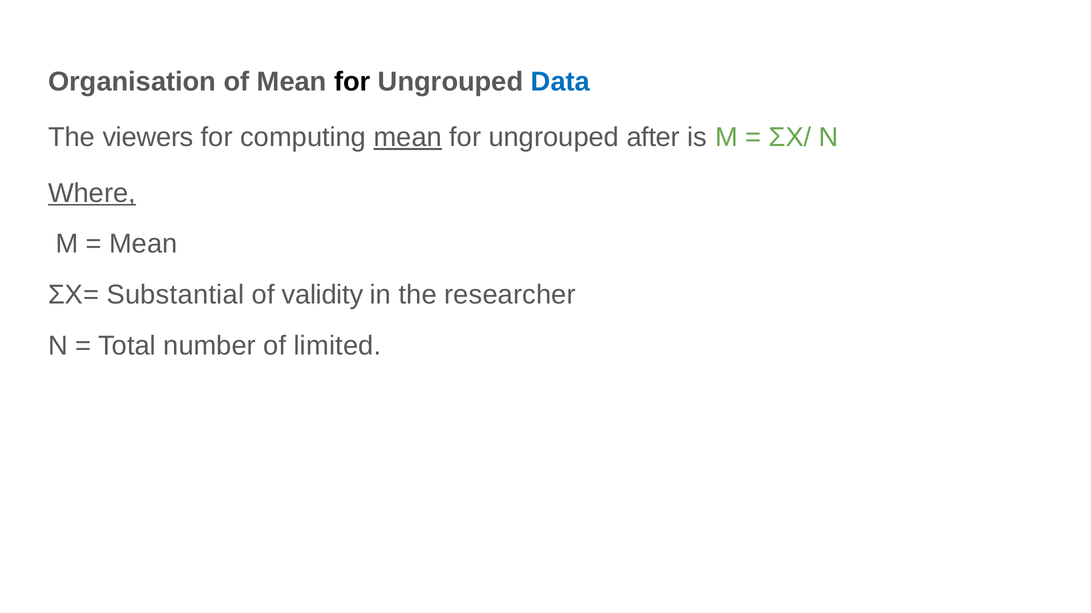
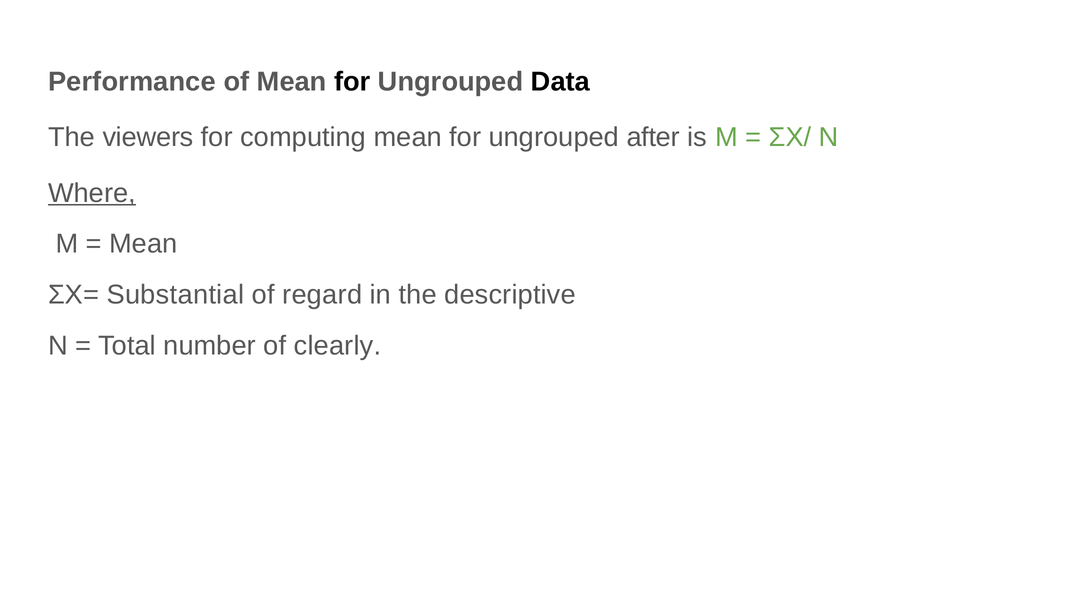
Organisation: Organisation -> Performance
Data colour: blue -> black
mean at (408, 137) underline: present -> none
validity: validity -> regard
researcher: researcher -> descriptive
limited: limited -> clearly
